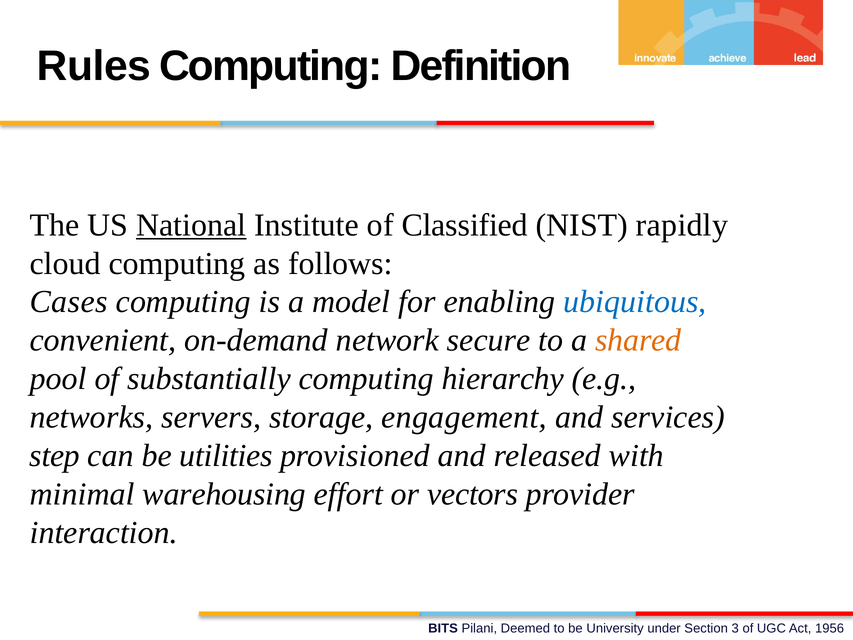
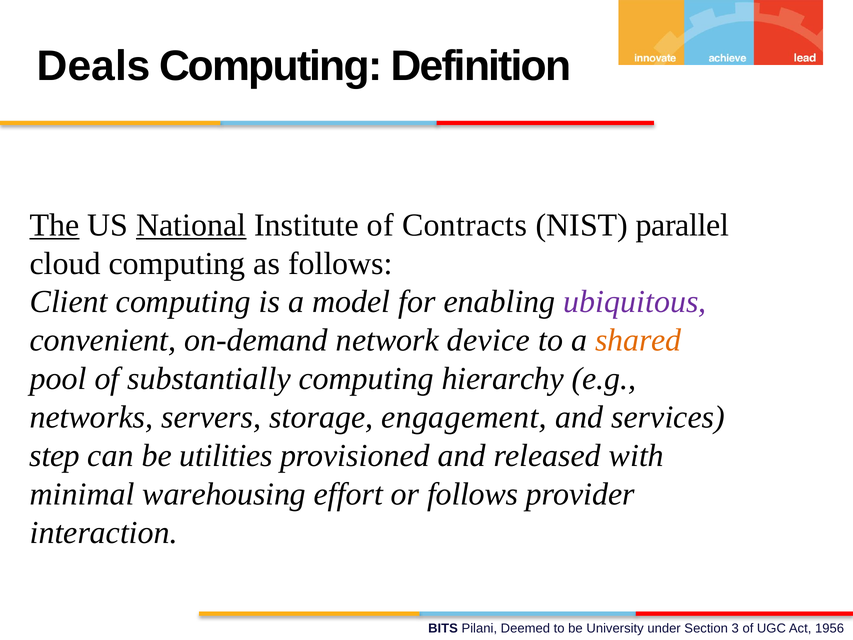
Rules: Rules -> Deals
The underline: none -> present
Classified: Classified -> Contracts
rapidly: rapidly -> parallel
Cases: Cases -> Client
ubiquitous colour: blue -> purple
secure: secure -> device
or vectors: vectors -> follows
